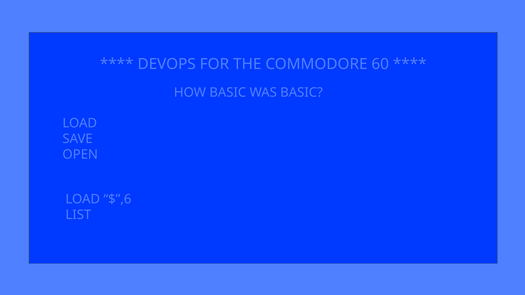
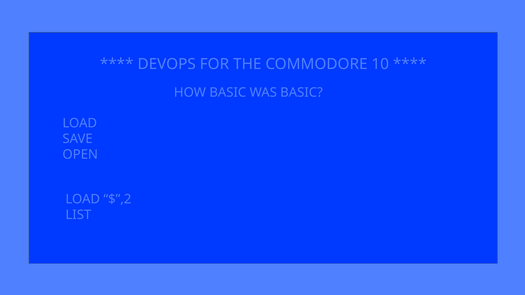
60: 60 -> 10
$”,6: $”,6 -> $”,2
